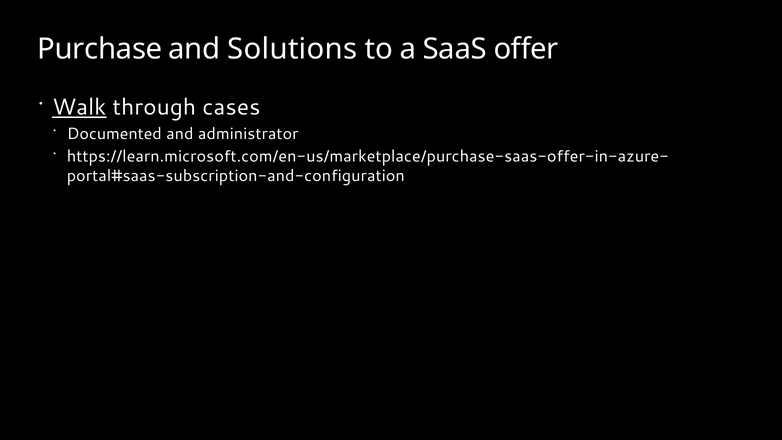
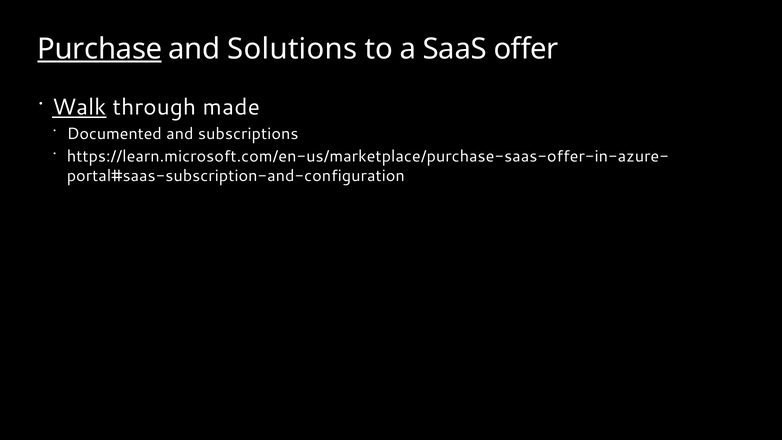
Purchase underline: none -> present
cases: cases -> made
administrator: administrator -> subscriptions
